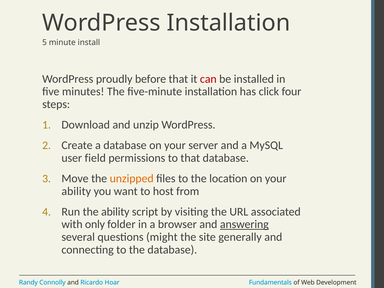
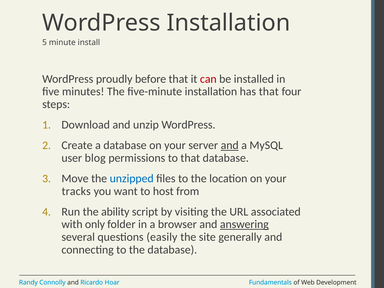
has click: click -> that
and at (230, 145) underline: none -> present
field: field -> blog
unzipped colour: orange -> blue
ability at (76, 191): ability -> tracks
might: might -> easily
